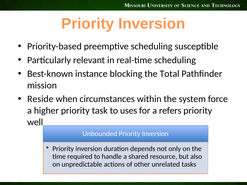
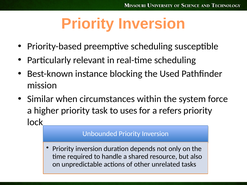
Total: Total -> Used
Reside: Reside -> Similar
well: well -> lock
